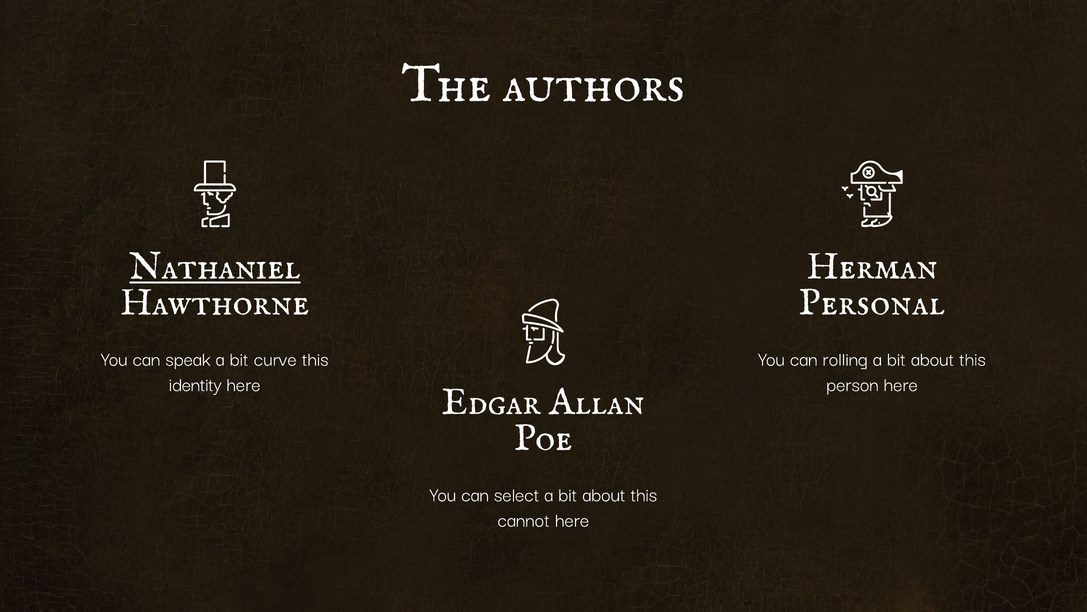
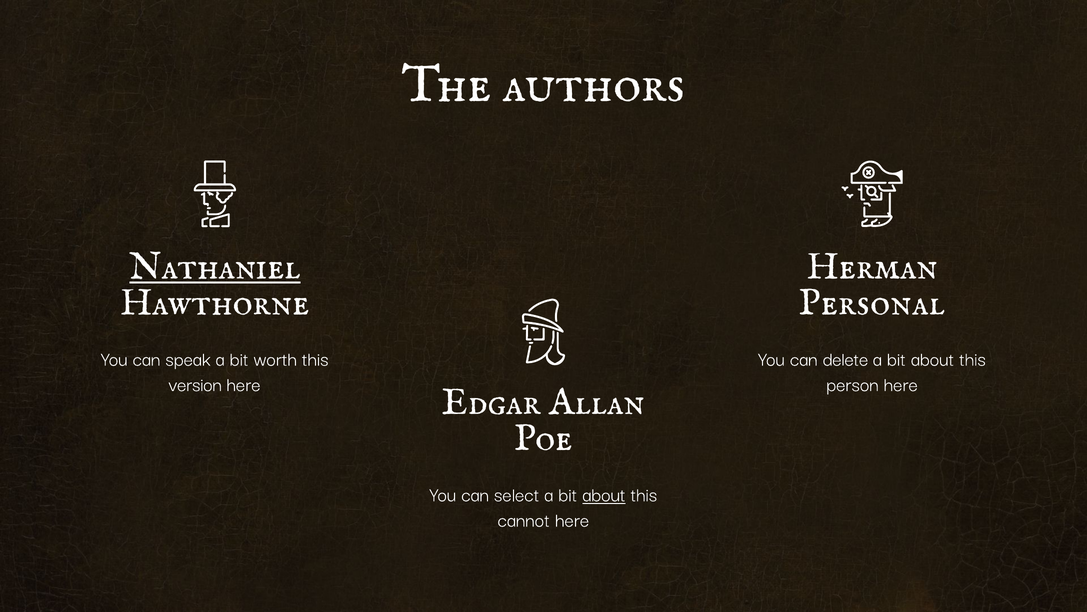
curve: curve -> worth
rolling: rolling -> delete
identity: identity -> version
about at (604, 494) underline: none -> present
